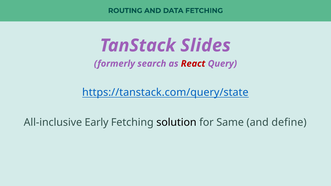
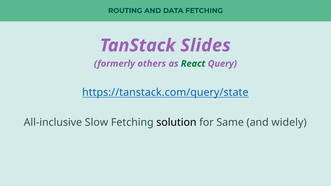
search: search -> others
React colour: red -> green
Early: Early -> Slow
define: define -> widely
